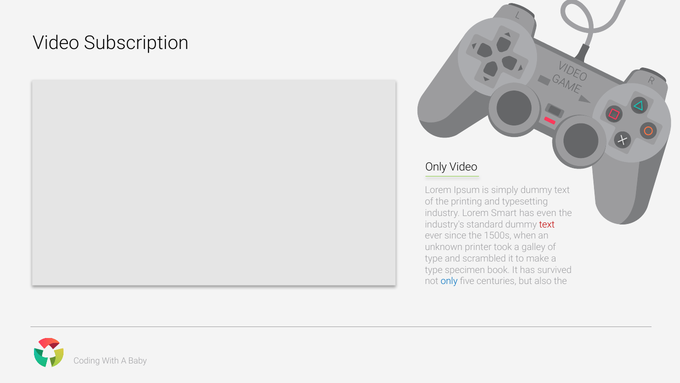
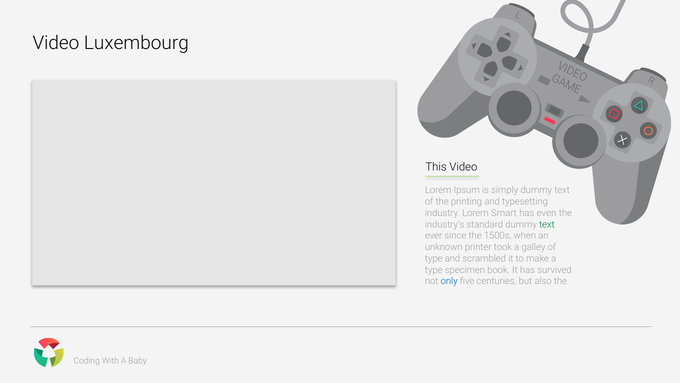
Subscription: Subscription -> Luxembourg
Only at (436, 167): Only -> This
text at (547, 224) colour: red -> green
